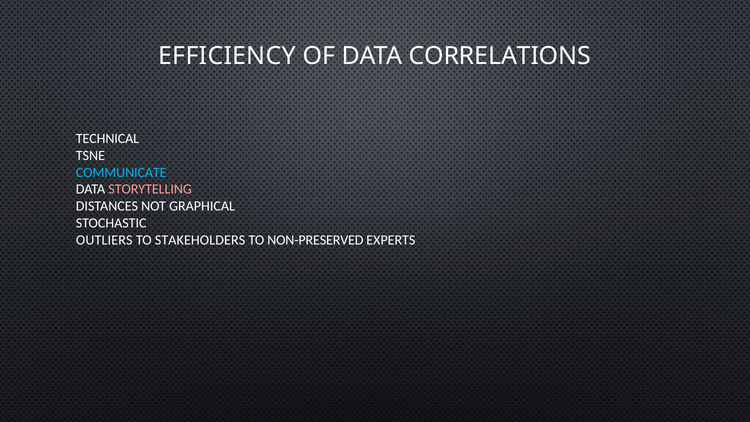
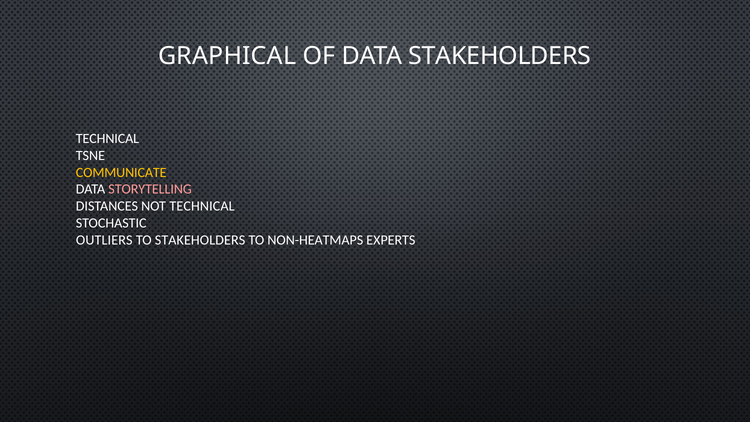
EFFICIENCY: EFFICIENCY -> GRAPHICAL
DATA CORRELATIONS: CORRELATIONS -> STAKEHOLDERS
COMMUNICATE colour: light blue -> yellow
NOT GRAPHICAL: GRAPHICAL -> TECHNICAL
NON-PRESERVED: NON-PRESERVED -> NON-HEATMAPS
